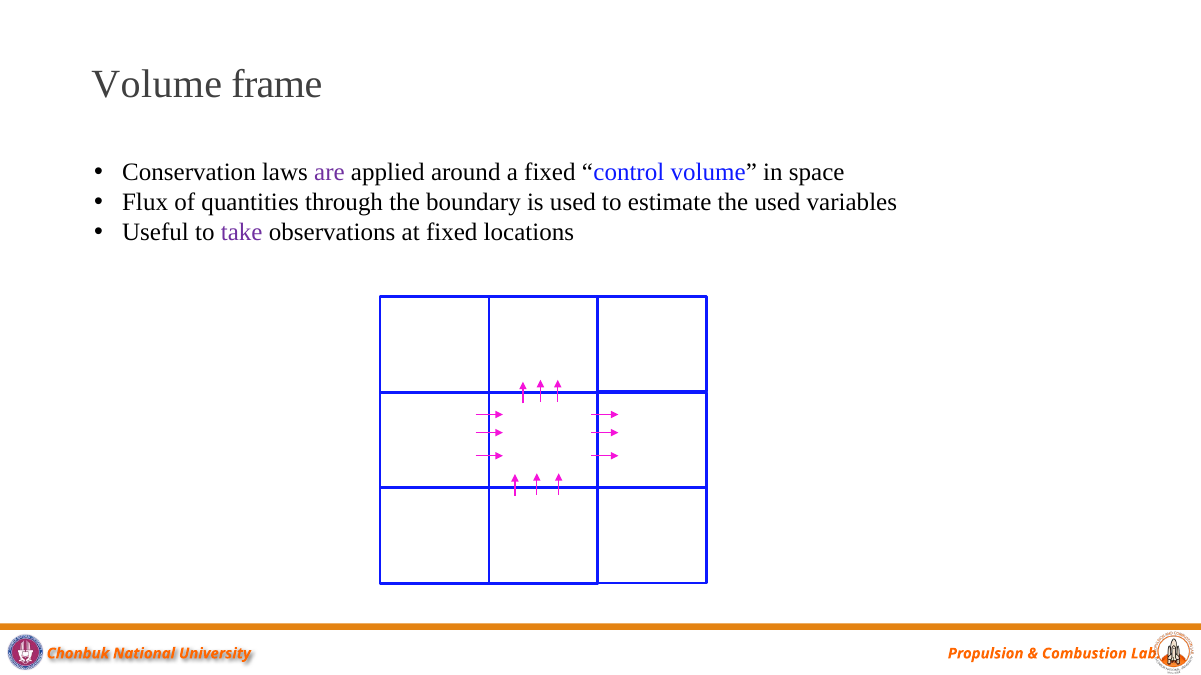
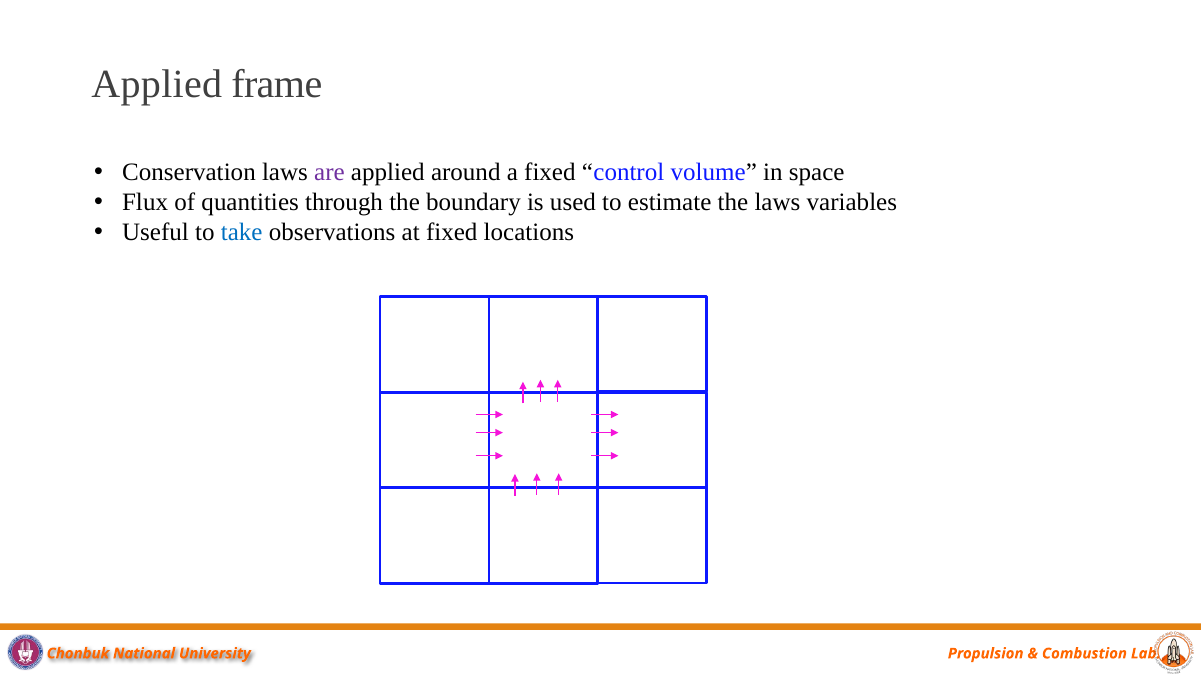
Volume at (157, 85): Volume -> Applied
the used: used -> laws
take colour: purple -> blue
